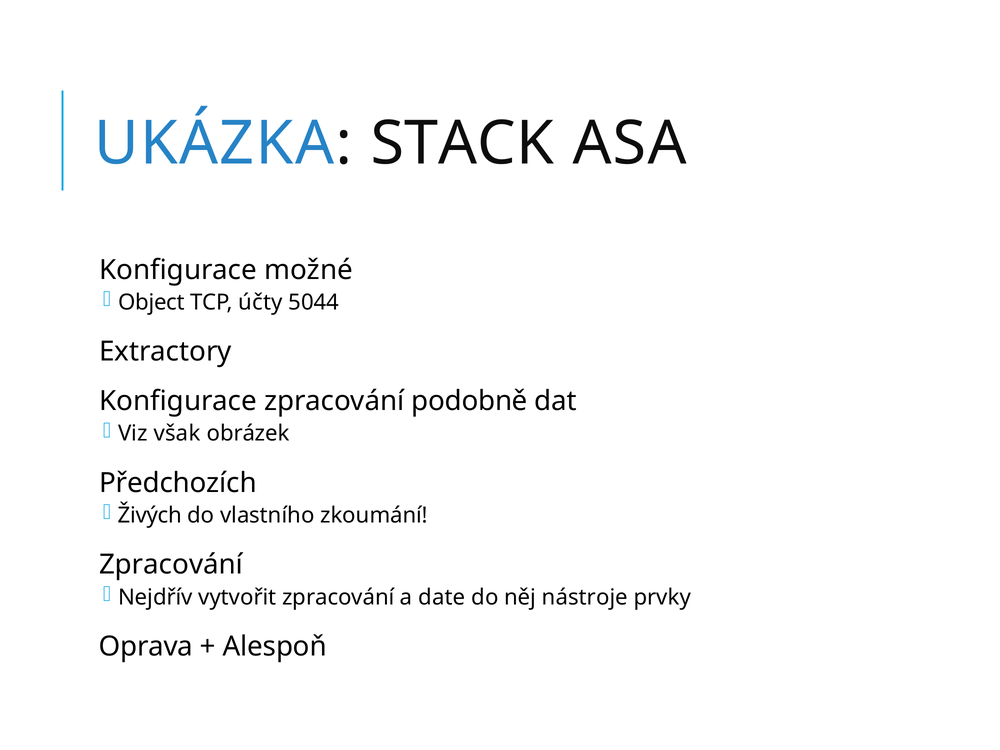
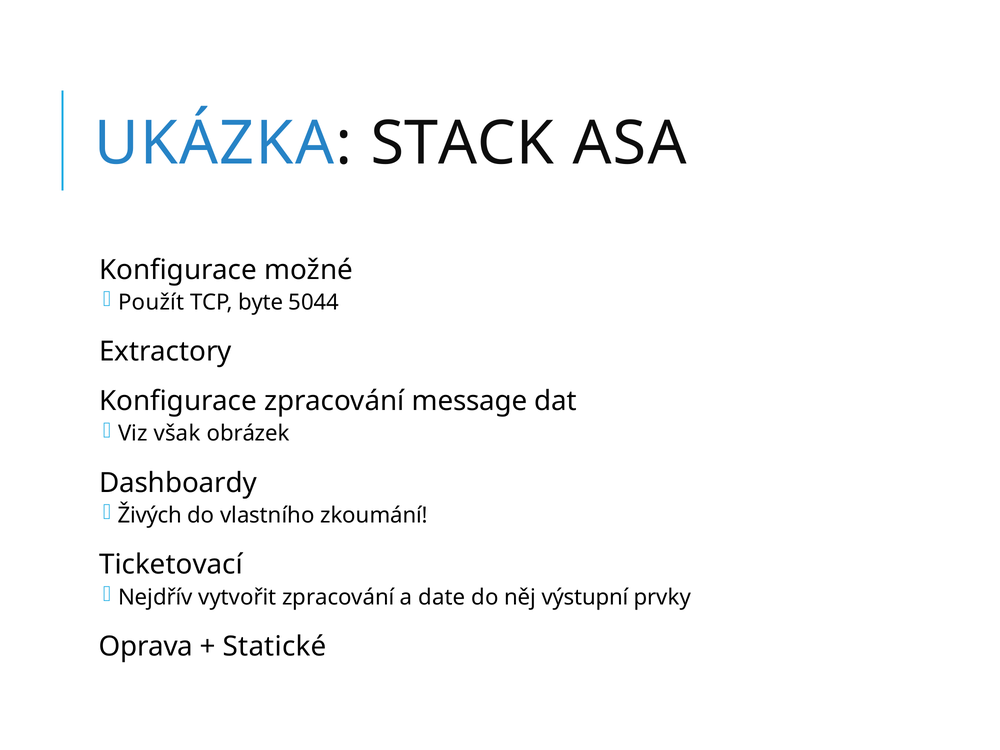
Object: Object -> Použít
účty: účty -> byte
podobně: podobně -> message
Předchozích: Předchozích -> Dashboardy
Zpracování at (171, 565): Zpracování -> Ticketovací
nástroje: nástroje -> výstupní
Alespoň: Alespoň -> Statické
